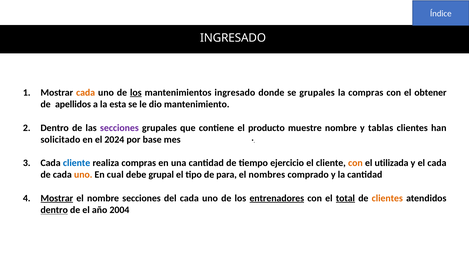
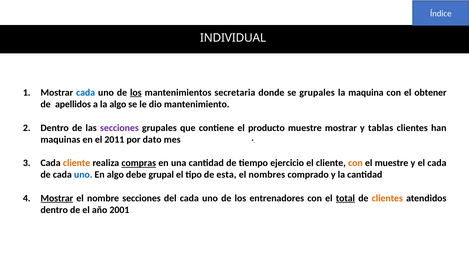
INGRESADO at (233, 38): INGRESADO -> INDIVIDUAL
cada at (86, 93) colour: orange -> blue
mantenimientos ingresado: ingresado -> secretaria
la compras: compras -> maquina
la esta: esta -> algo
muestre nombre: nombre -> mostrar
solicitado: solicitado -> maquinas
2024: 2024 -> 2011
base: base -> dato
cliente at (77, 163) colour: blue -> orange
compras at (139, 163) underline: none -> present
el utilizada: utilizada -> muestre
uno at (83, 175) colour: orange -> blue
En cual: cual -> algo
para: para -> esta
entrenadores underline: present -> none
dentro at (54, 210) underline: present -> none
2004: 2004 -> 2001
